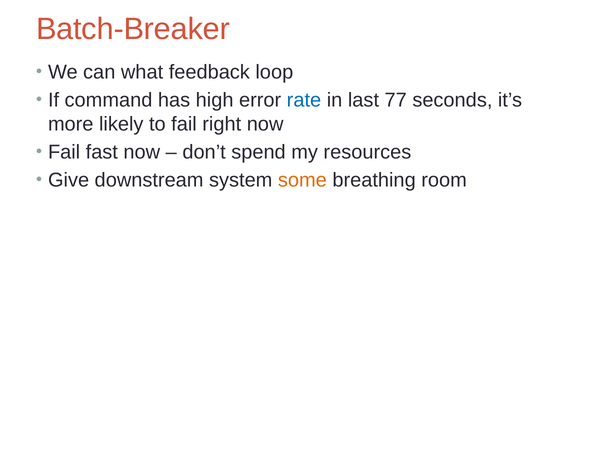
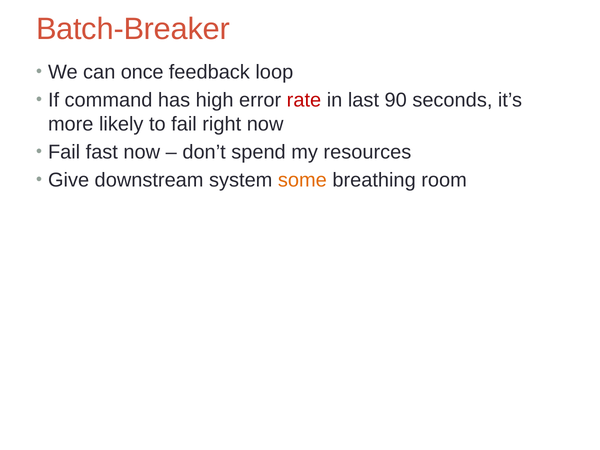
what: what -> once
rate colour: blue -> red
77: 77 -> 90
